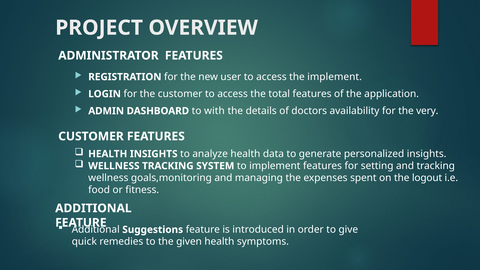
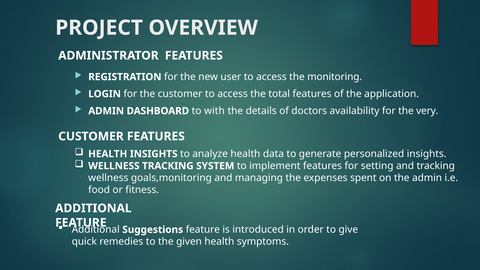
the implement: implement -> monitoring
the logout: logout -> admin
